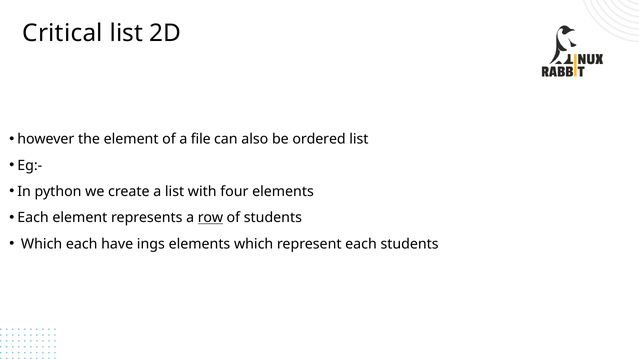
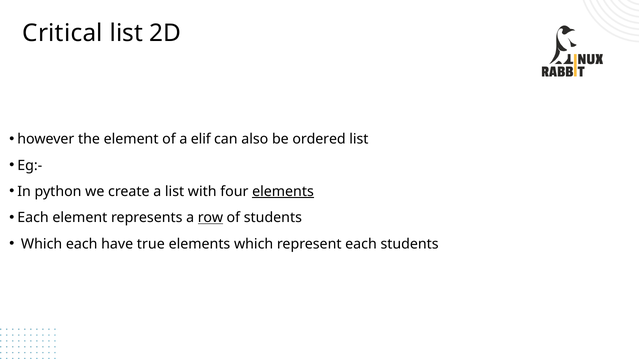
file: file -> elif
elements at (283, 192) underline: none -> present
ings: ings -> true
